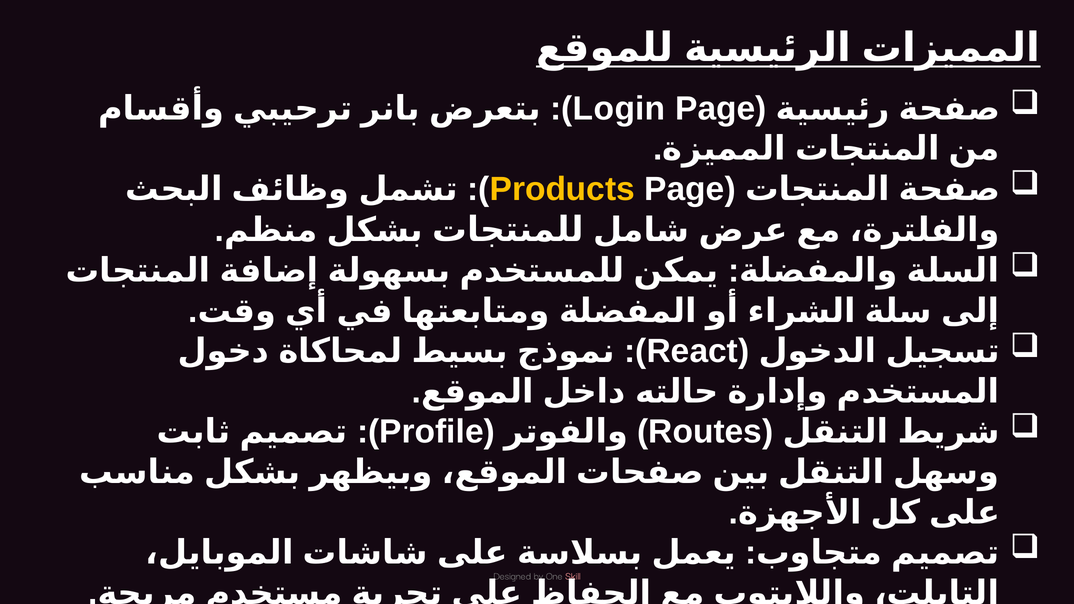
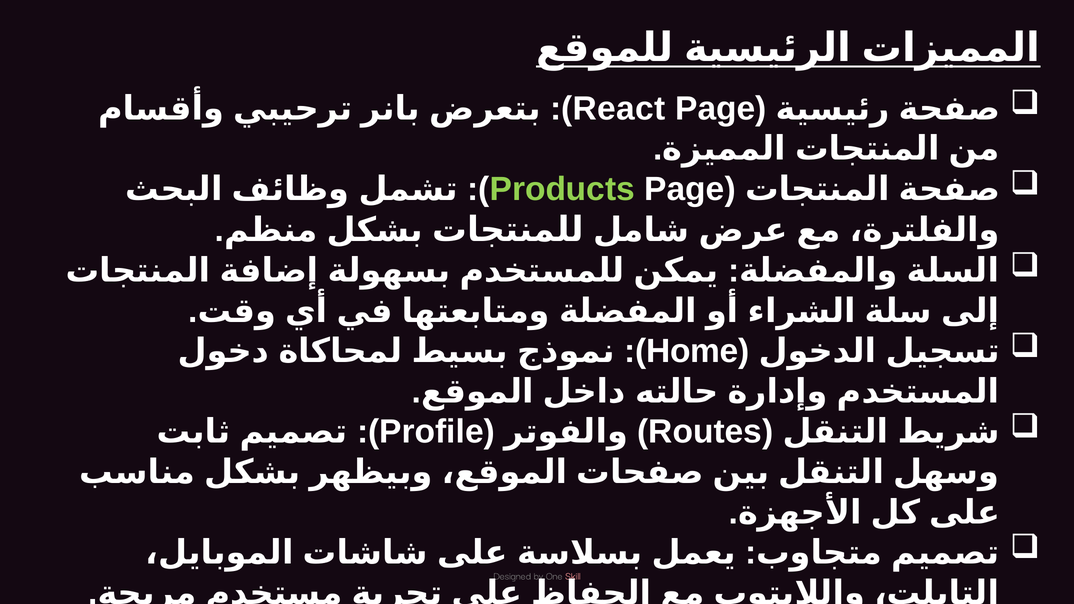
Login: Login -> React
Products colour: yellow -> light green
React: React -> Home
